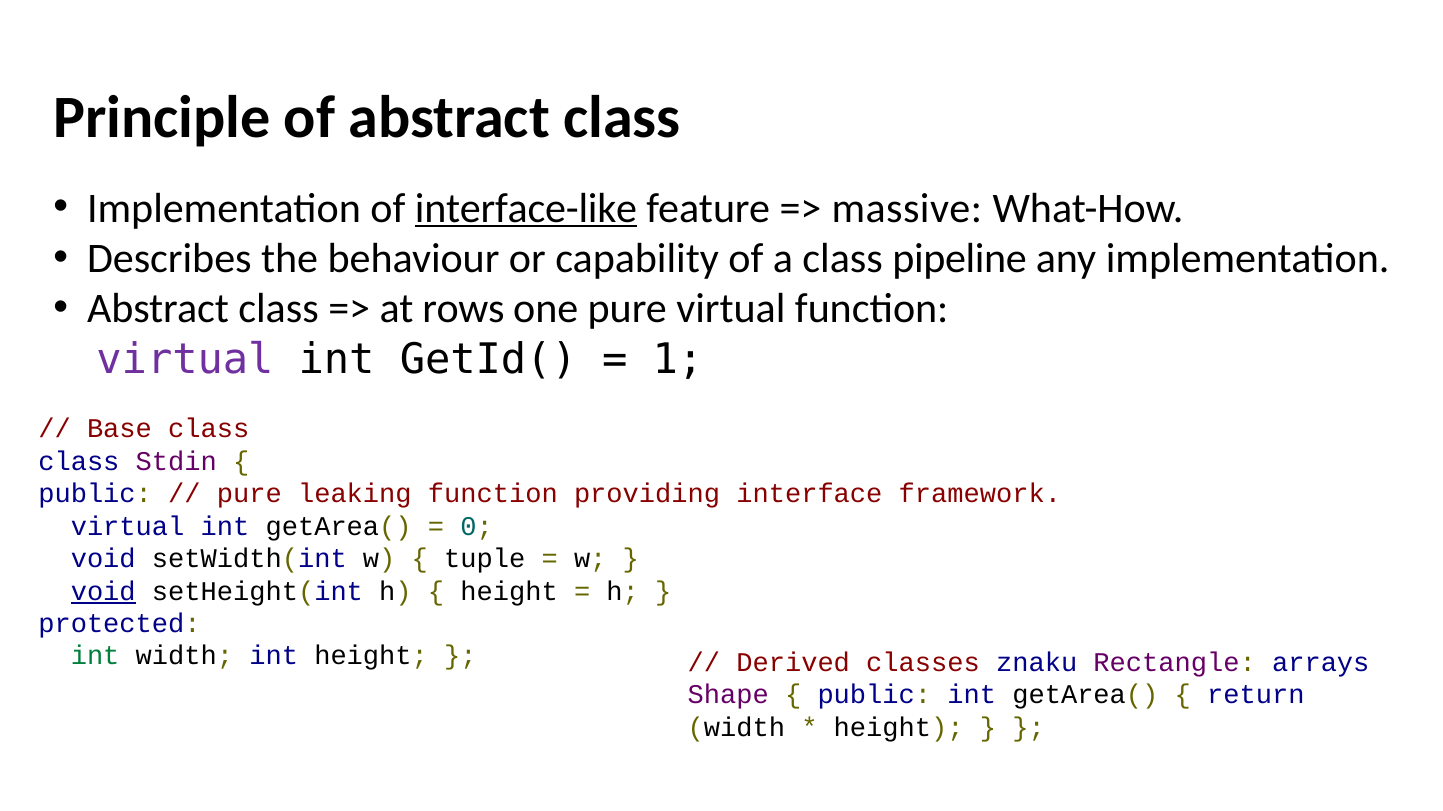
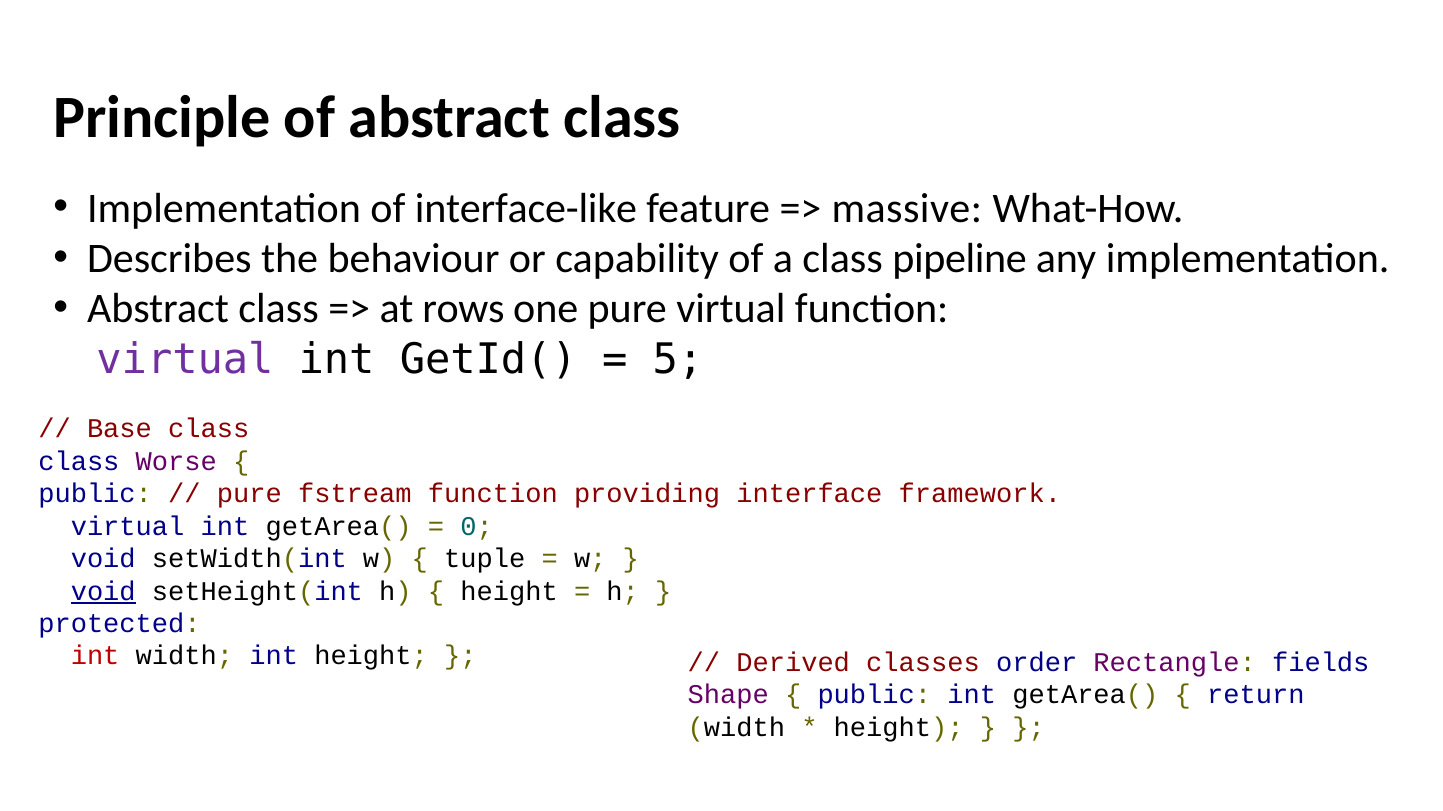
interface-like underline: present -> none
1: 1 -> 5
Stdin: Stdin -> Worse
leaking: leaking -> fstream
int at (95, 657) colour: green -> red
znaku: znaku -> order
arrays: arrays -> fields
